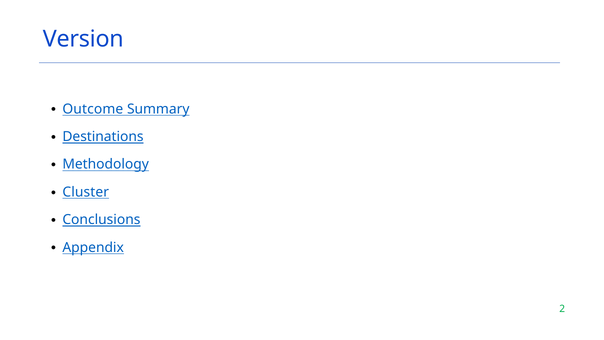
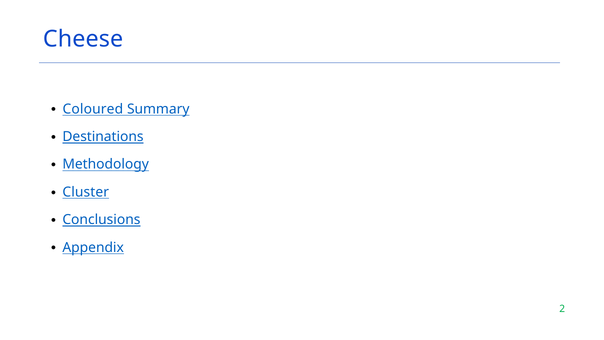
Version: Version -> Cheese
Outcome: Outcome -> Coloured
